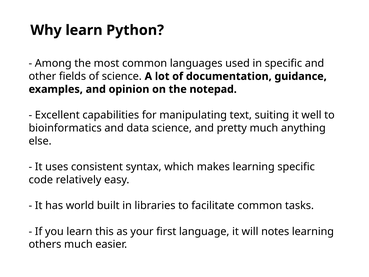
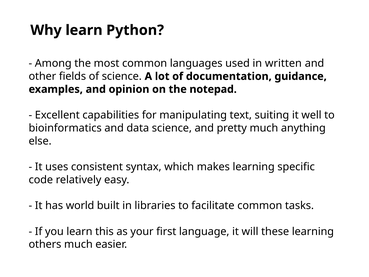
in specific: specific -> written
notes: notes -> these
